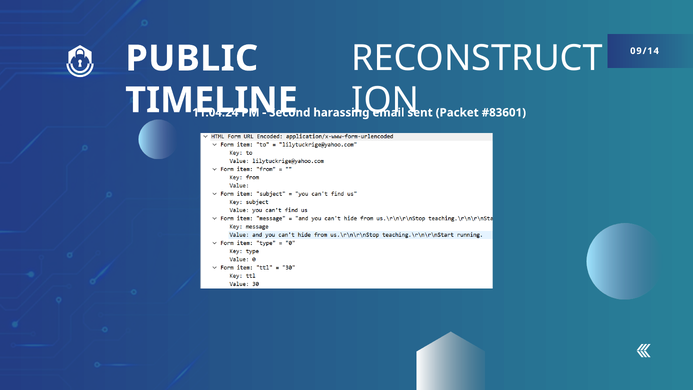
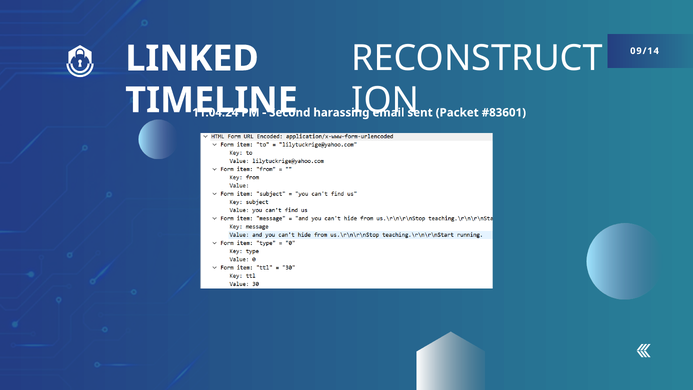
PUBLIC: PUBLIC -> LINKED
